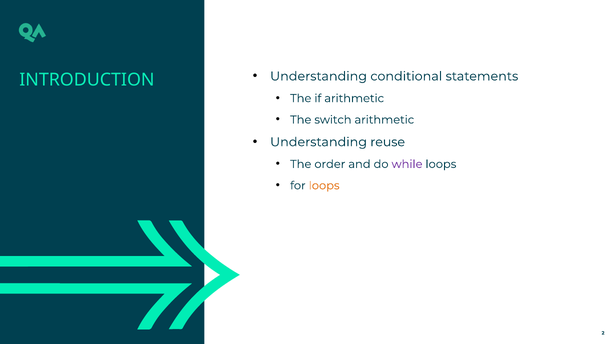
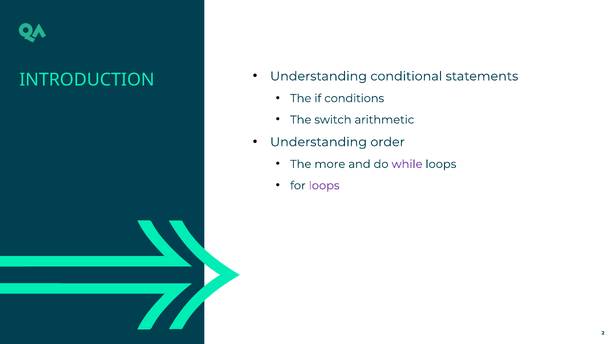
if arithmetic: arithmetic -> conditions
reuse: reuse -> order
order: order -> more
loops at (324, 186) colour: orange -> purple
